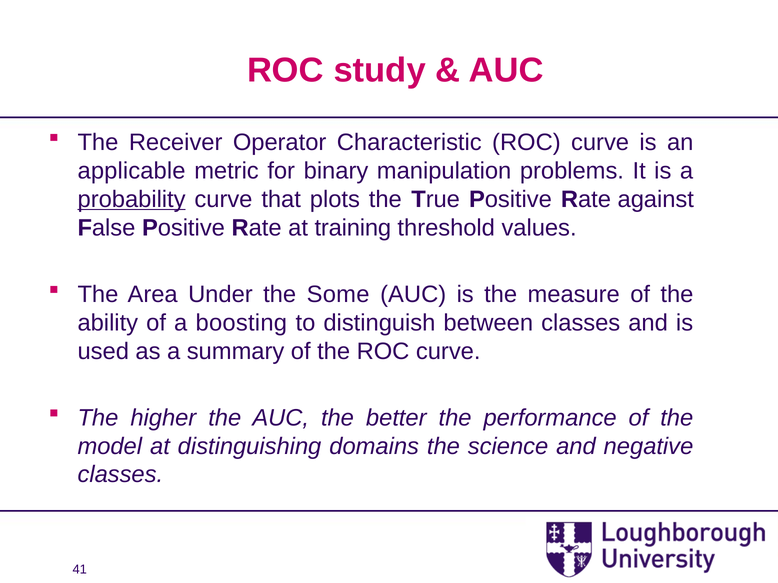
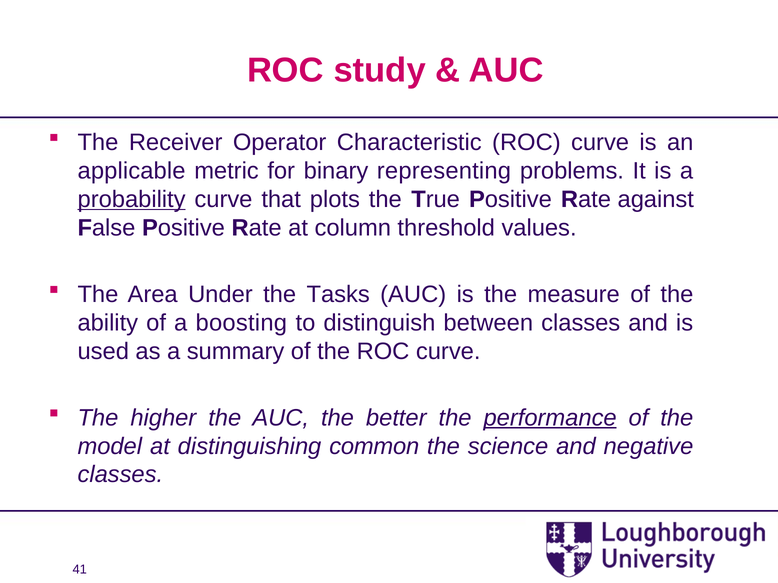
manipulation: manipulation -> representing
training: training -> column
Some: Some -> Tasks
performance underline: none -> present
domains: domains -> common
